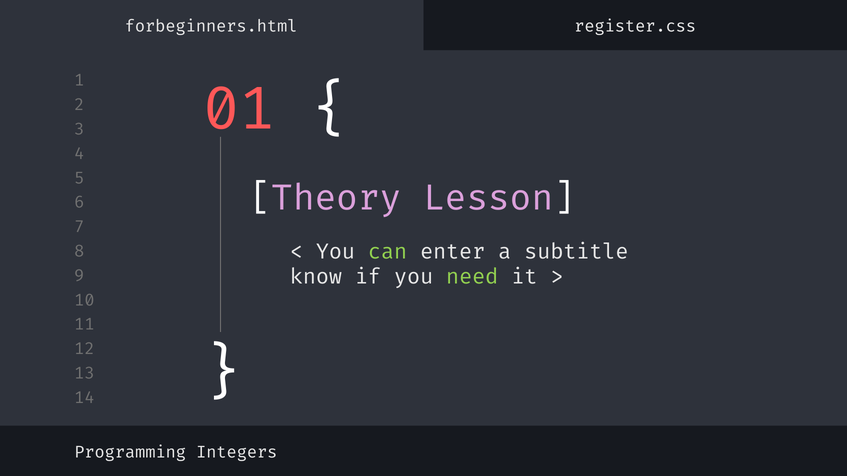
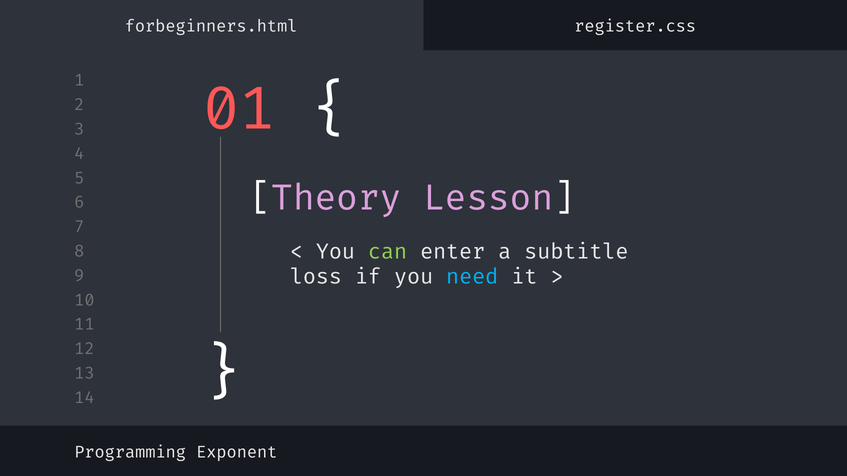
know: know -> loss
need colour: light green -> light blue
Integers: Integers -> Exponent
